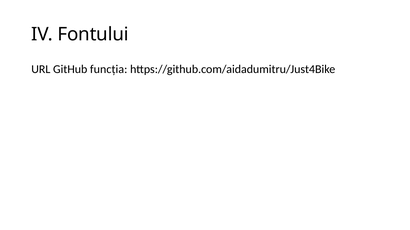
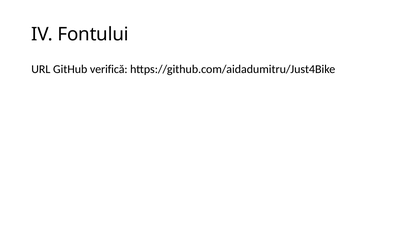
funcția: funcția -> verifică
